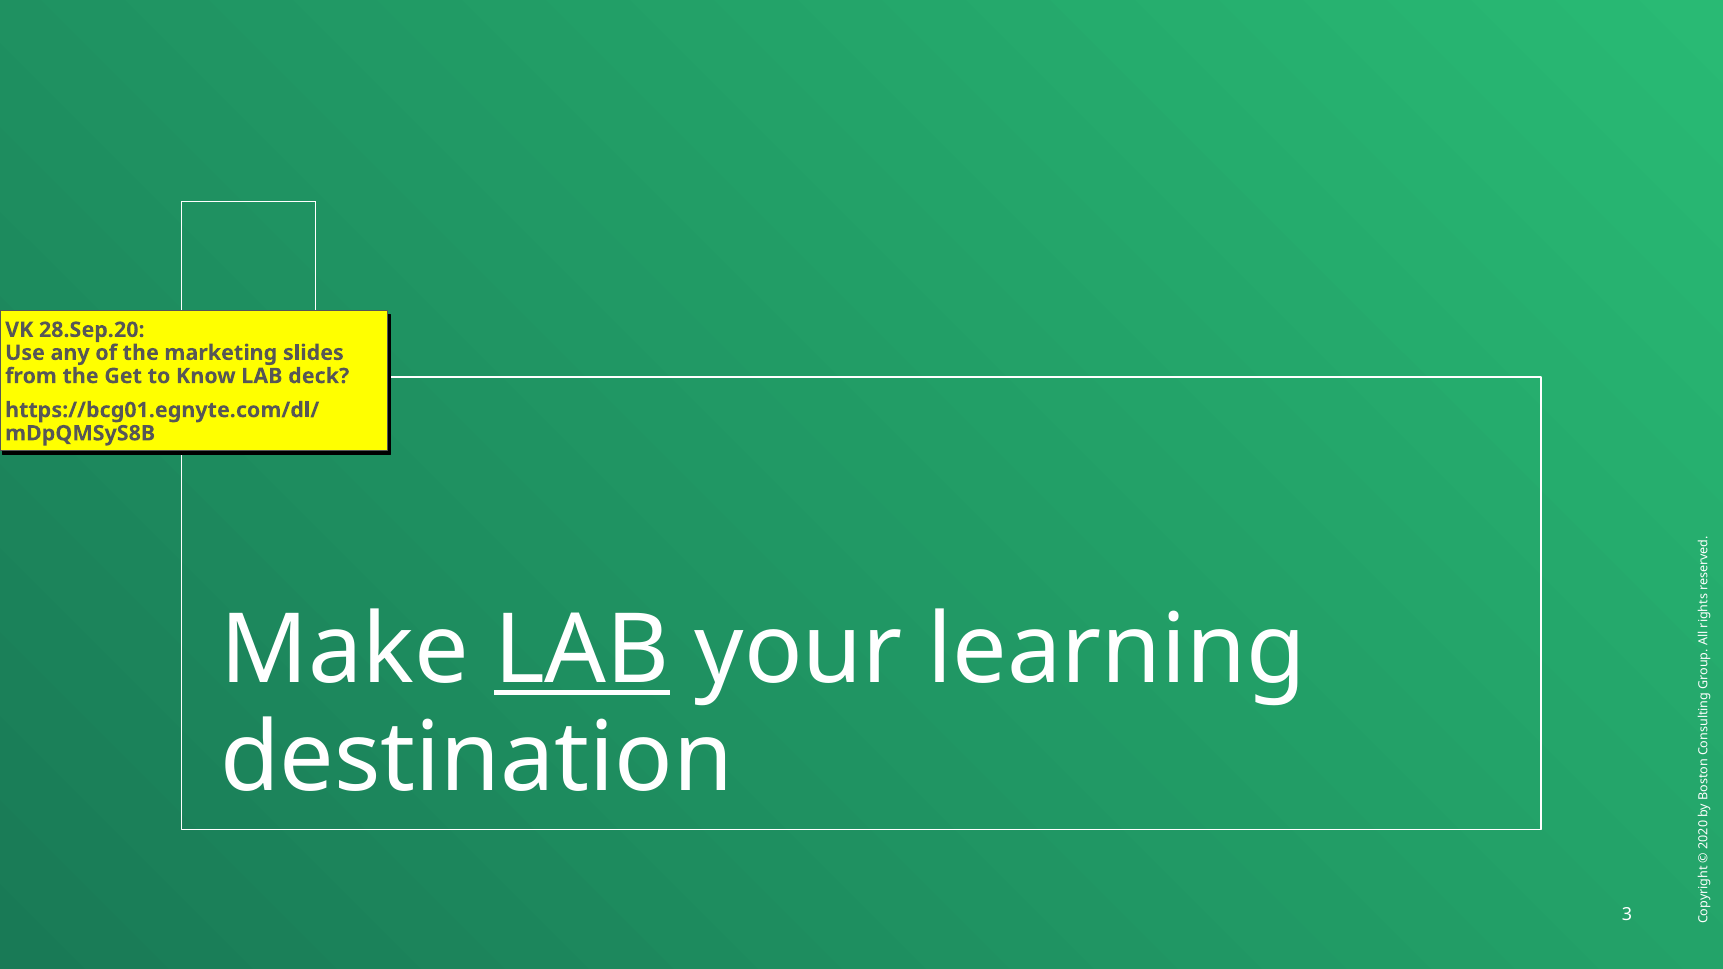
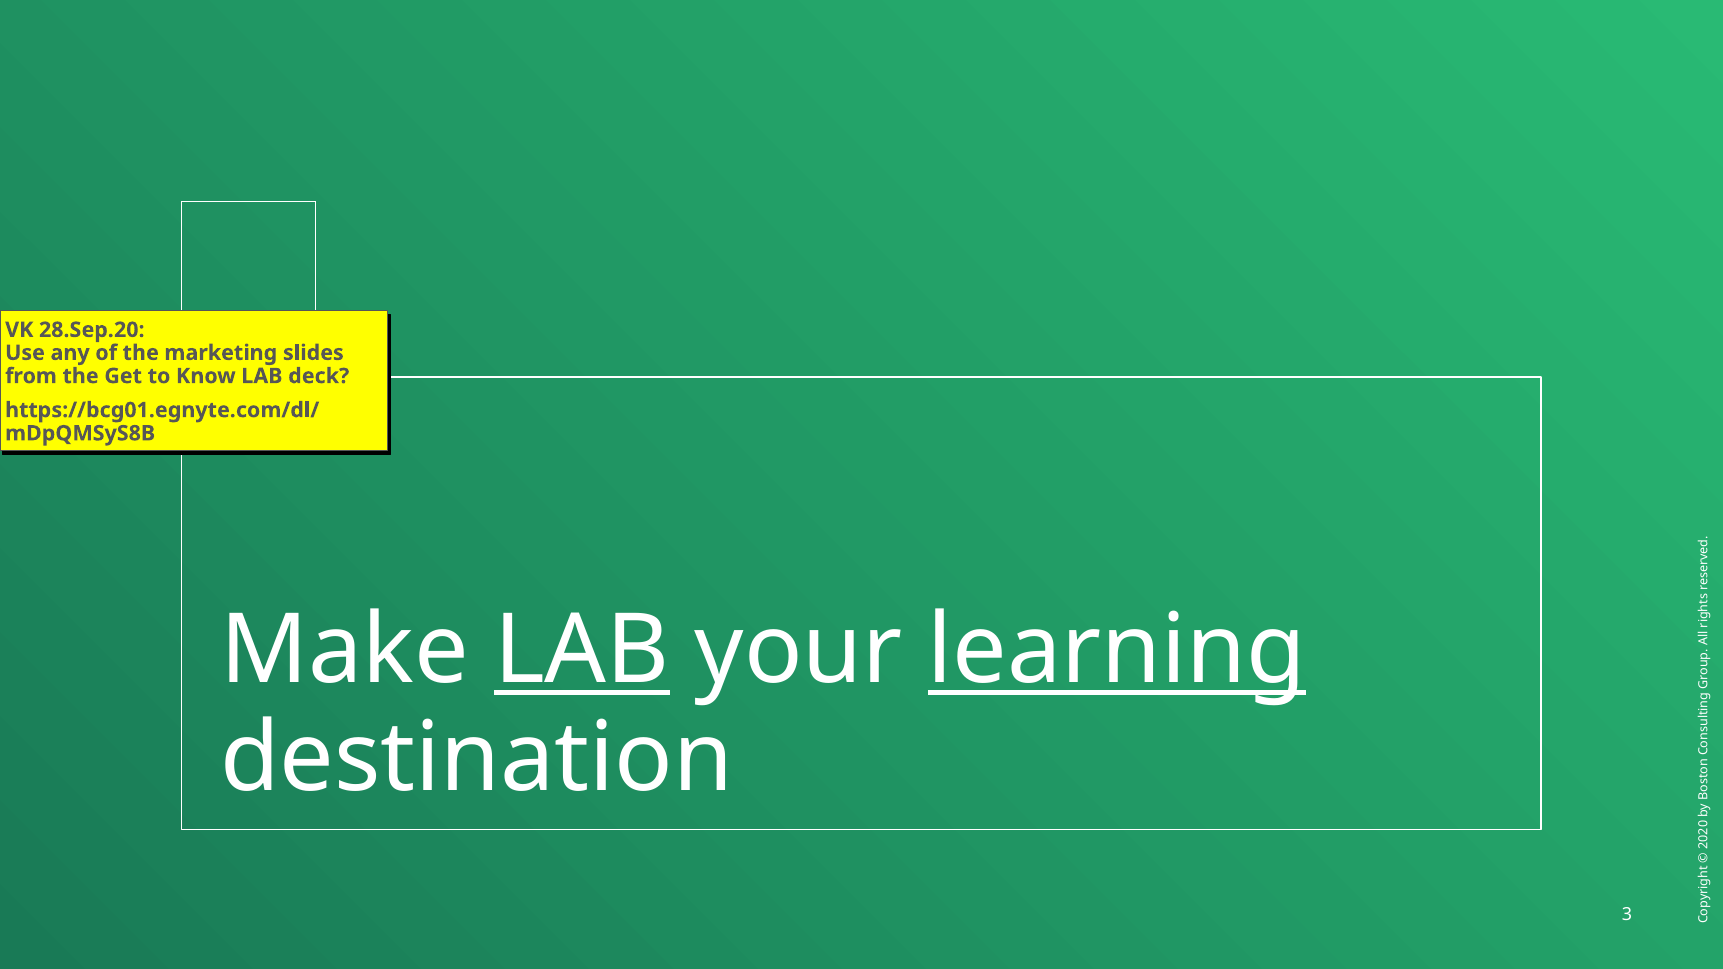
learning underline: none -> present
